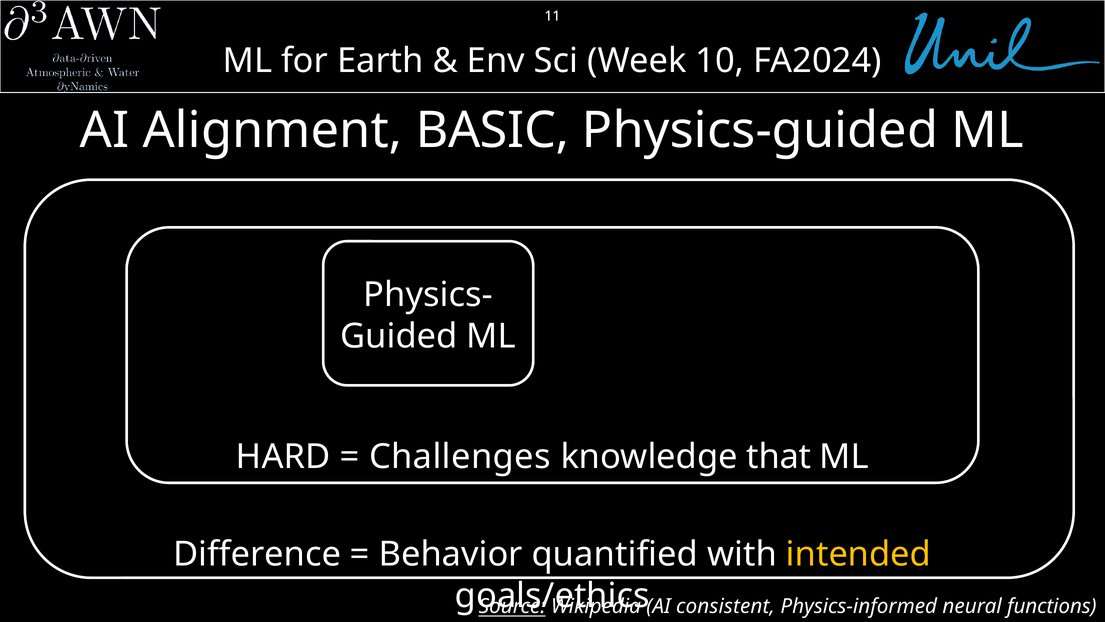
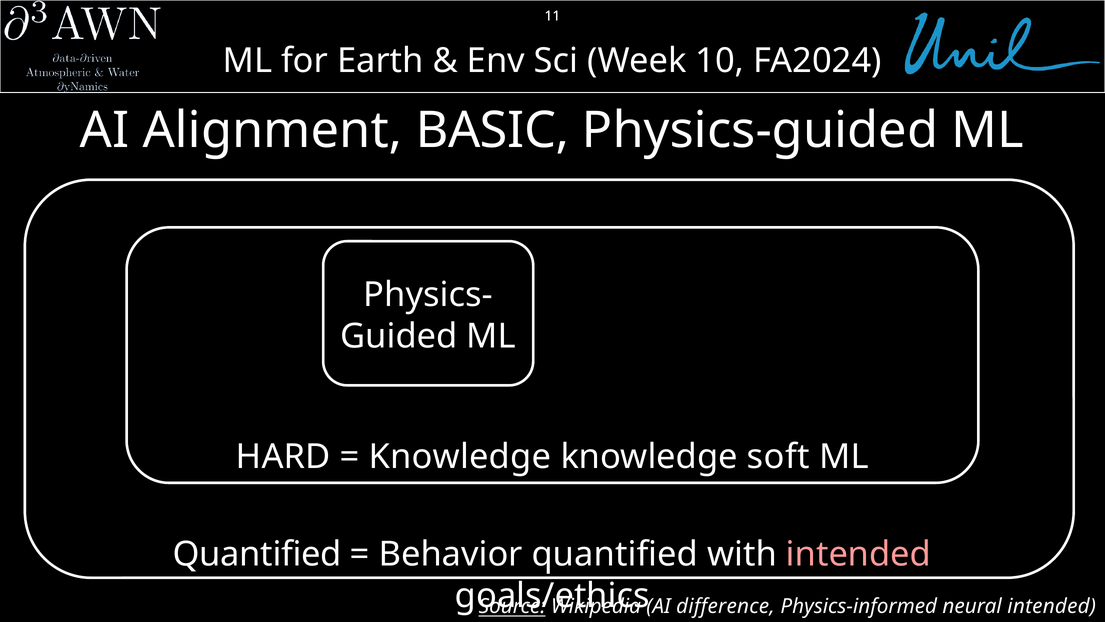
Challenges at (460, 457): Challenges -> Knowledge
that: that -> soft
Difference at (257, 554): Difference -> Quantified
intended at (859, 554) colour: yellow -> pink
consistent: consistent -> difference
neural functions: functions -> intended
